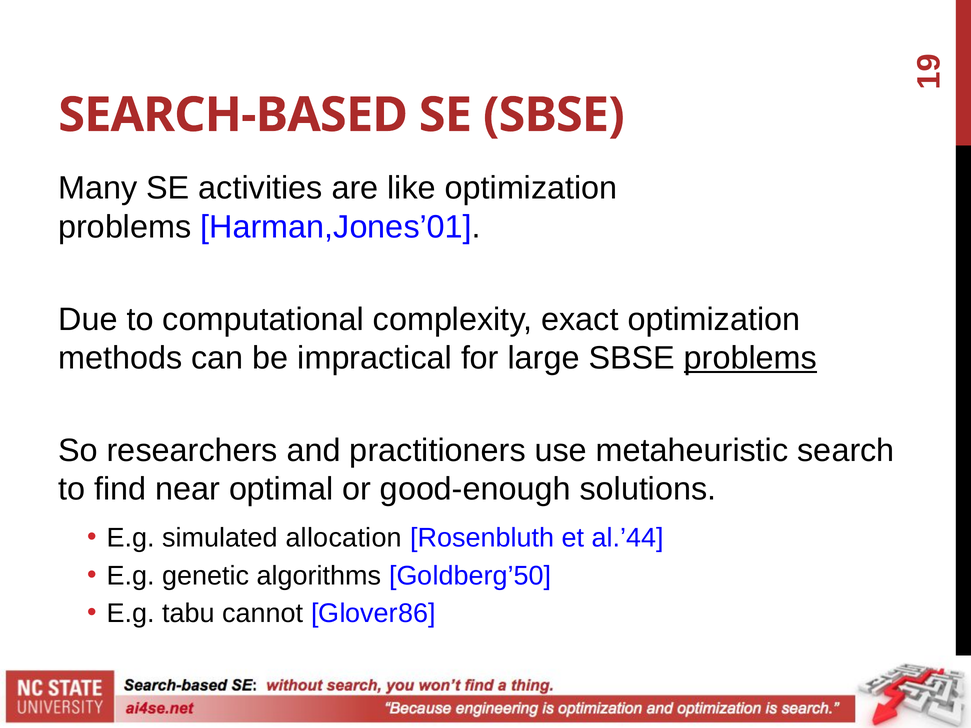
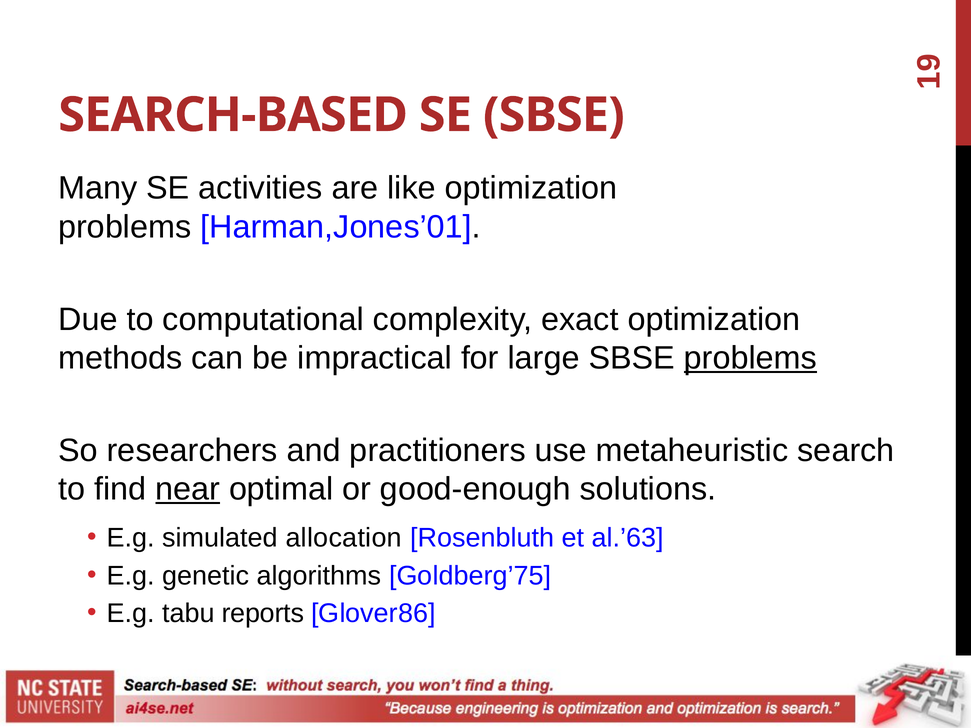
near underline: none -> present
al.’44: al.’44 -> al.’63
Goldberg’50: Goldberg’50 -> Goldberg’75
cannot: cannot -> reports
